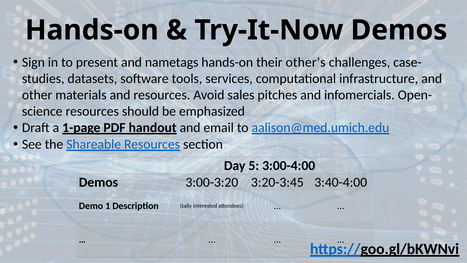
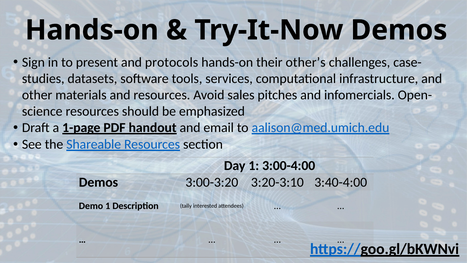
nametags: nametags -> protocols
Day 5: 5 -> 1
3:20-3:45: 3:20-3:45 -> 3:20-3:10
